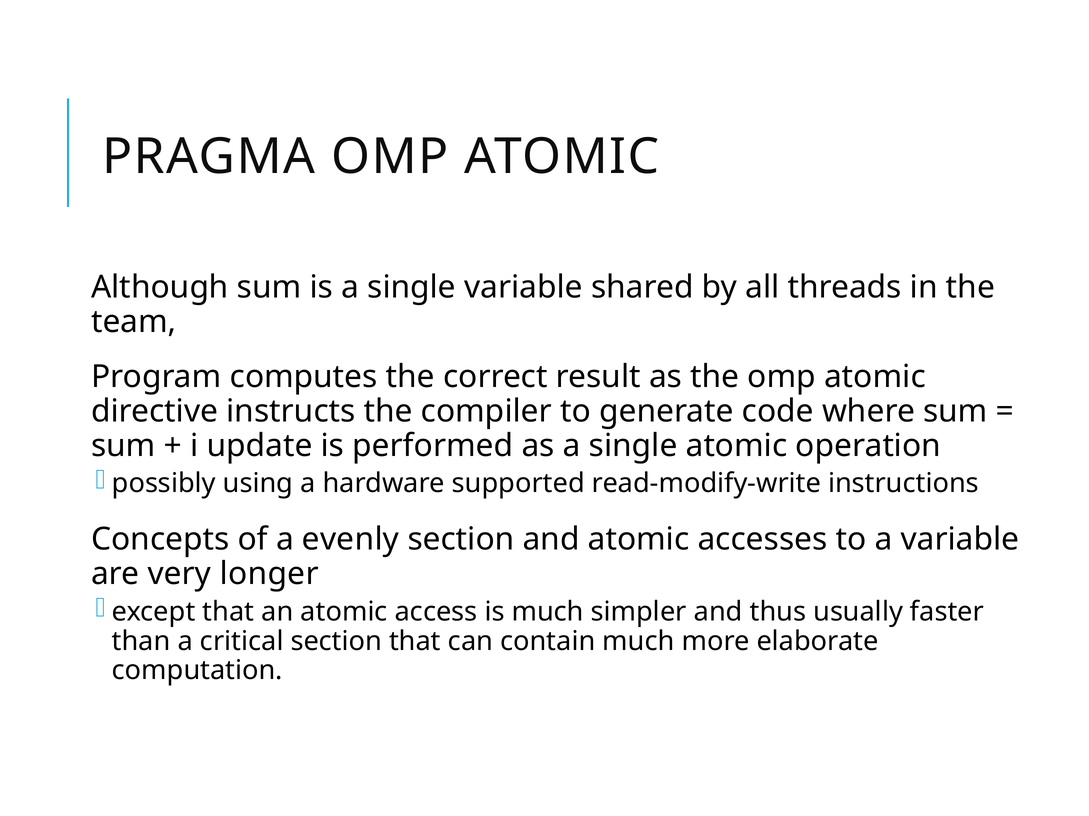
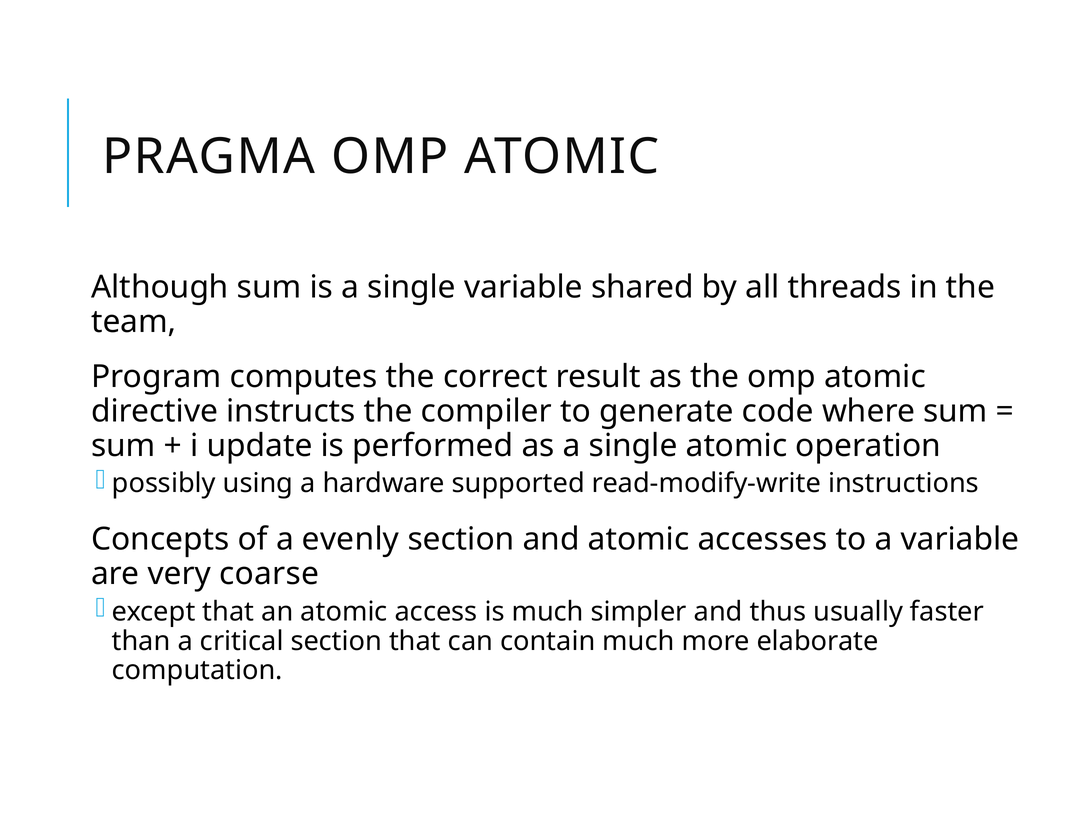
longer: longer -> coarse
